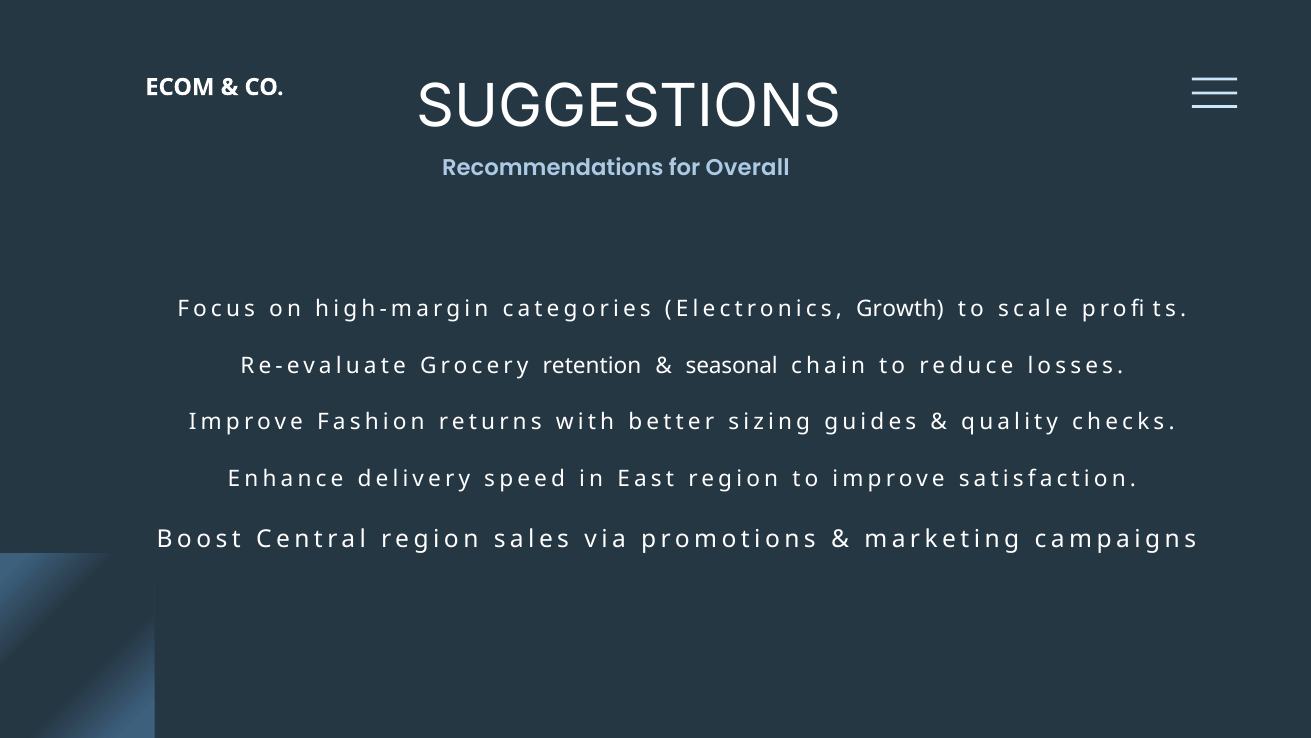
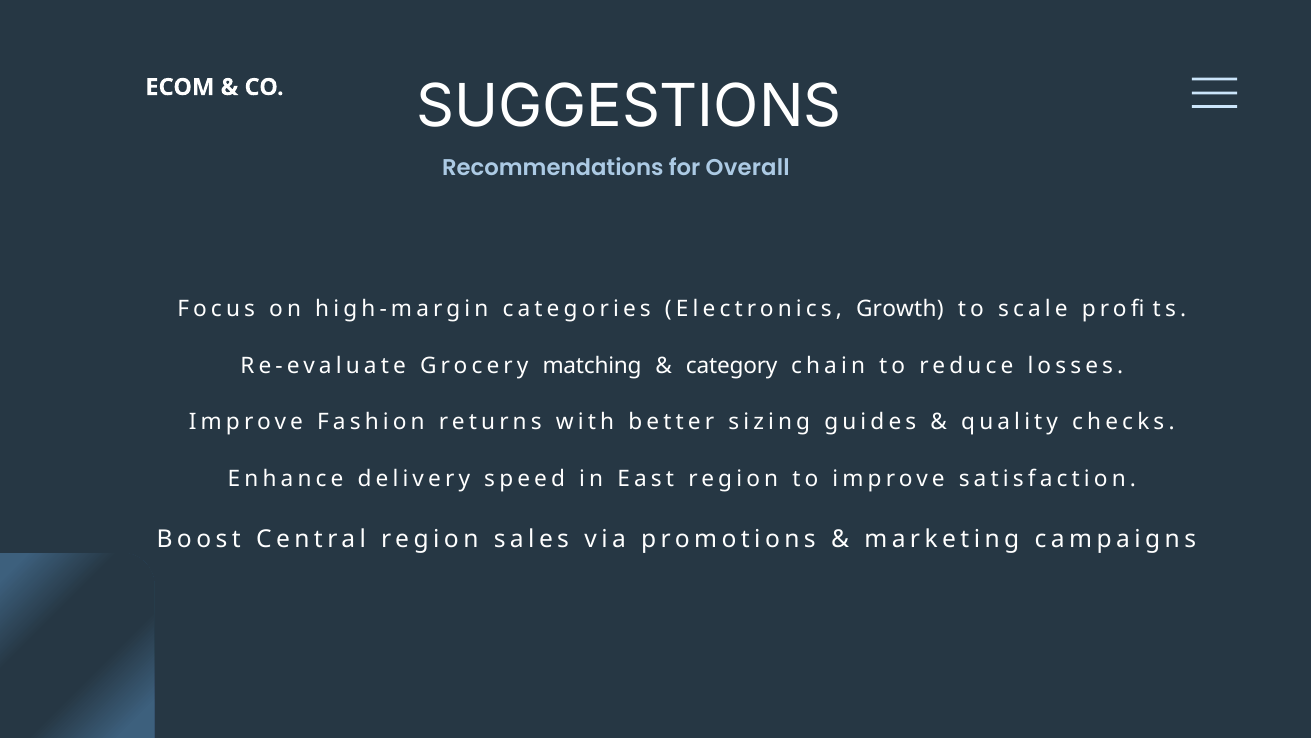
retention: retention -> matching
seasonal: seasonal -> category
